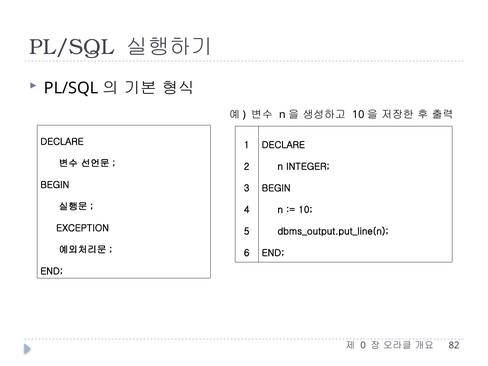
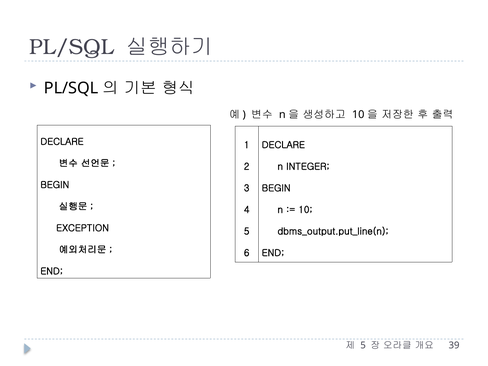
0 at (363, 345): 0 -> 5
82: 82 -> 39
